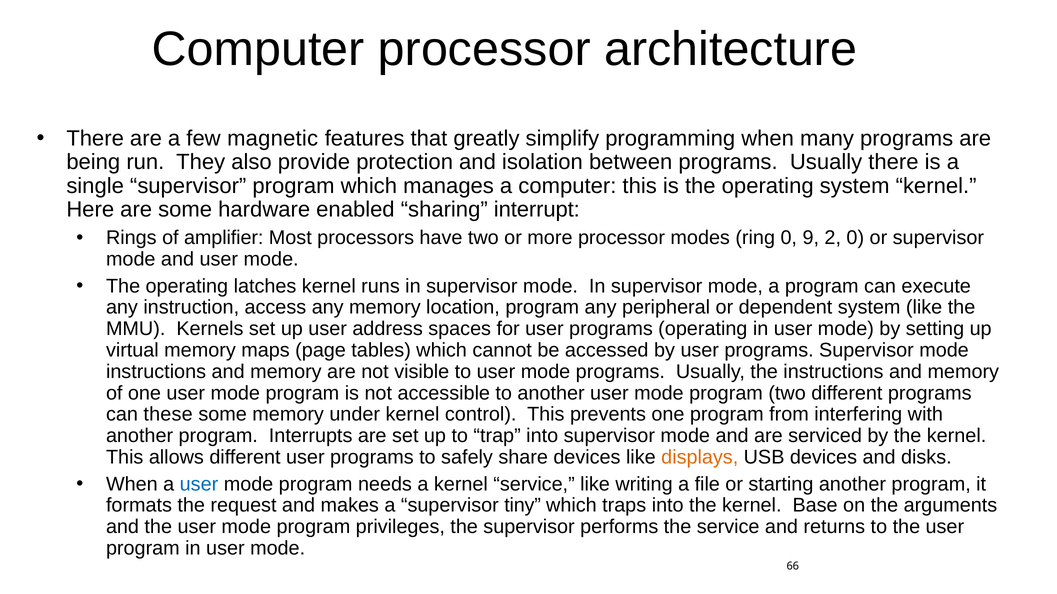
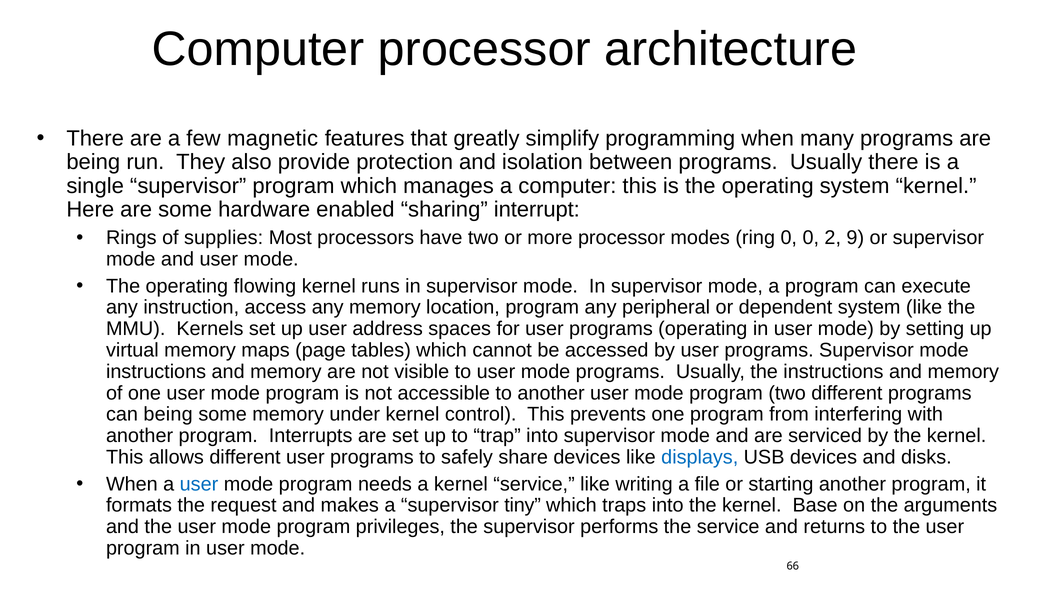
amplifier: amplifier -> supplies
0 9: 9 -> 0
2 0: 0 -> 9
latches: latches -> flowing
can these: these -> being
displays colour: orange -> blue
